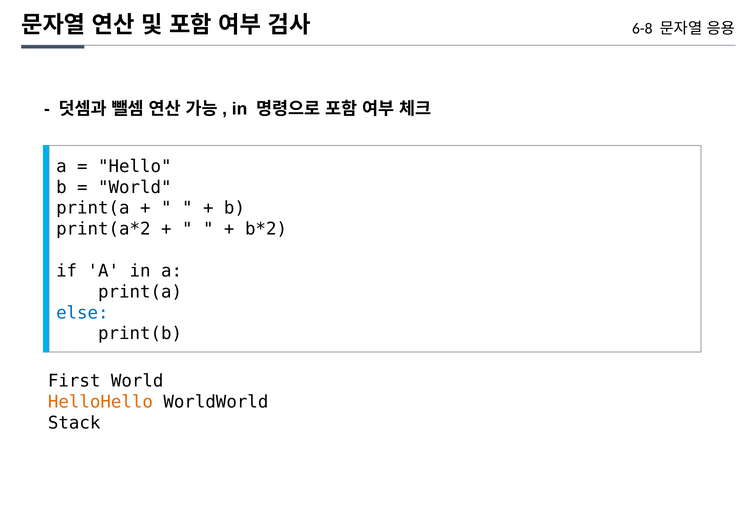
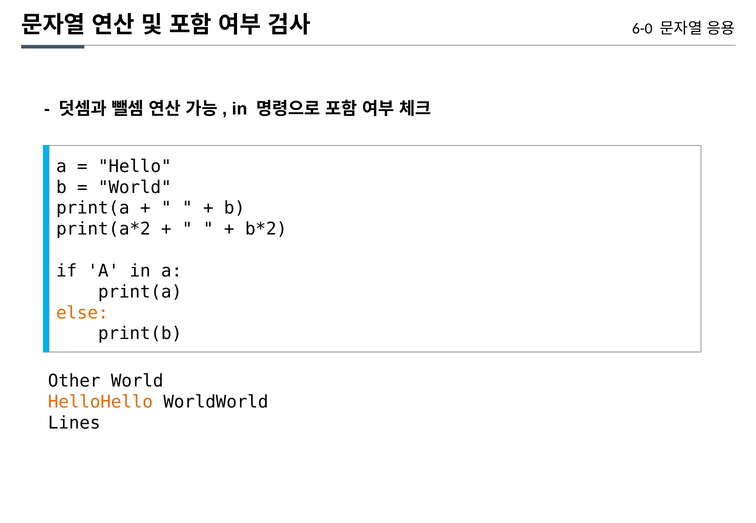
6-8: 6-8 -> 6-0
else colour: blue -> orange
First: First -> Other
Stack: Stack -> Lines
